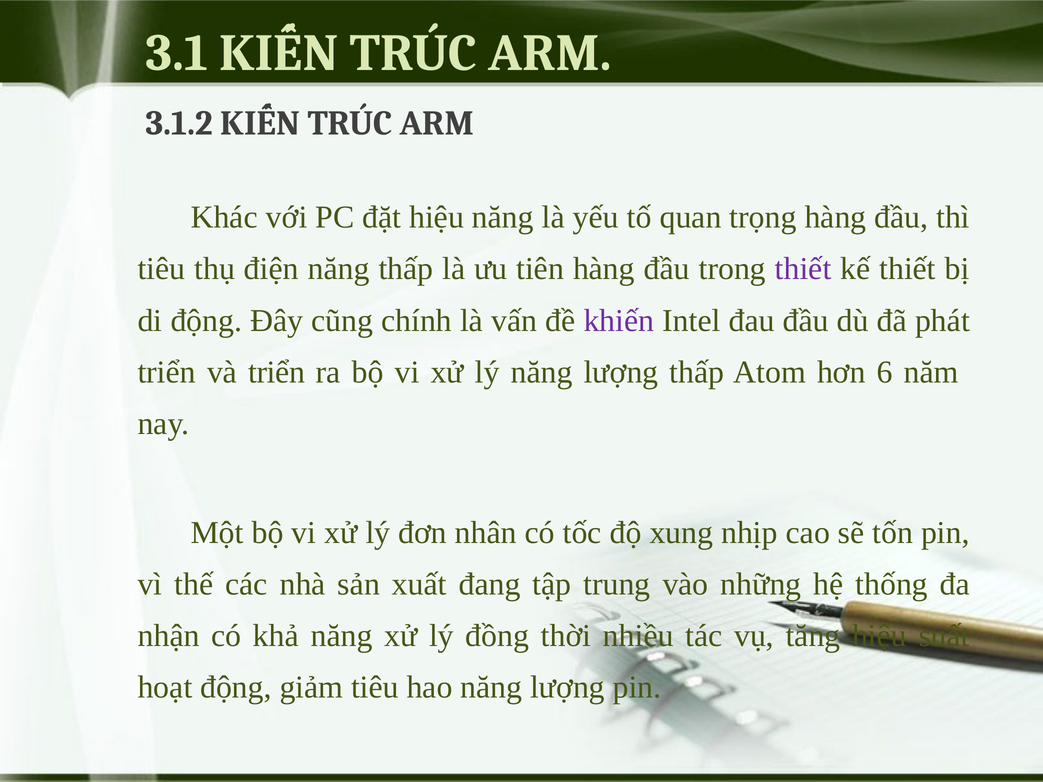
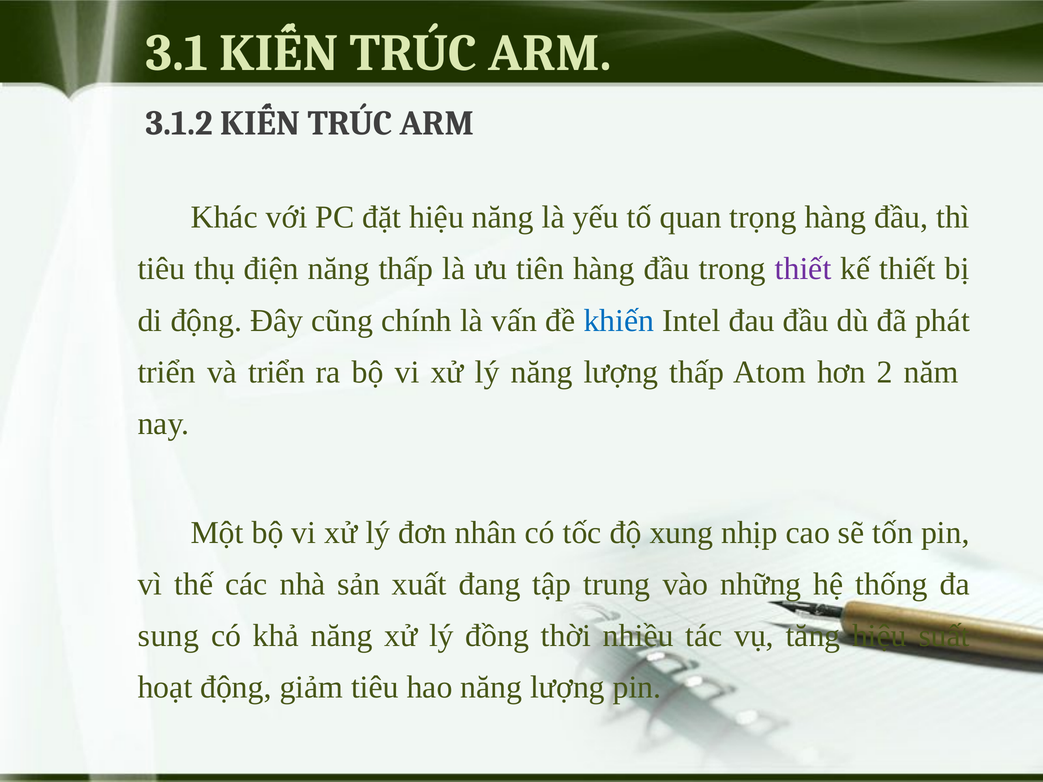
khiến colour: purple -> blue
6: 6 -> 2
nhận: nhận -> sung
